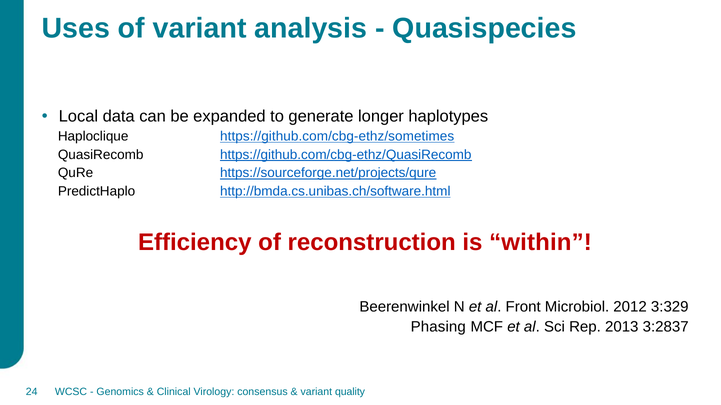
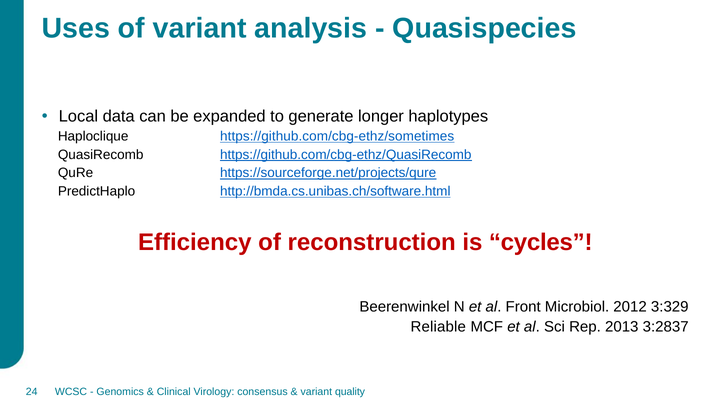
within: within -> cycles
Phasing: Phasing -> Reliable
